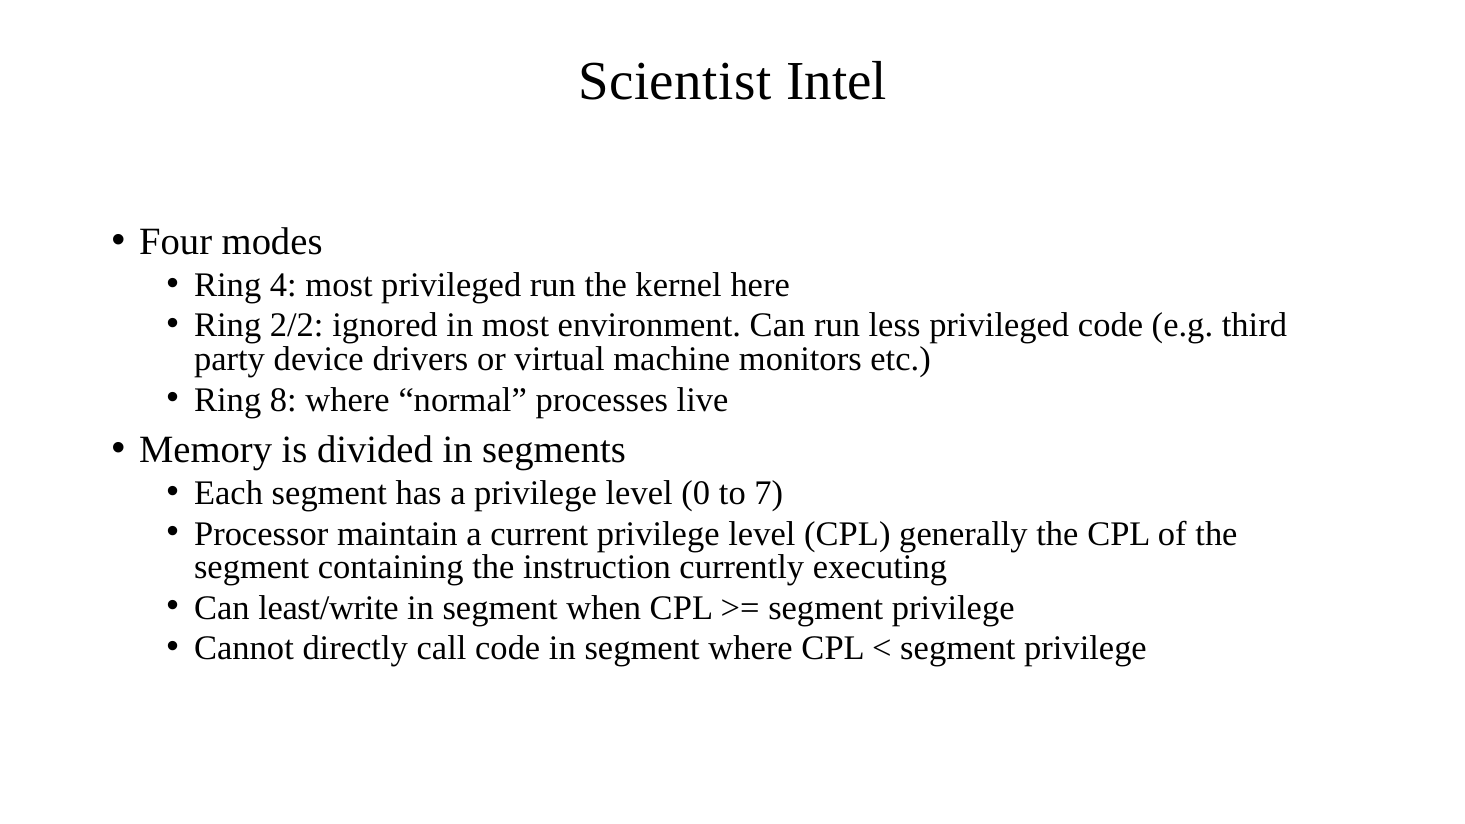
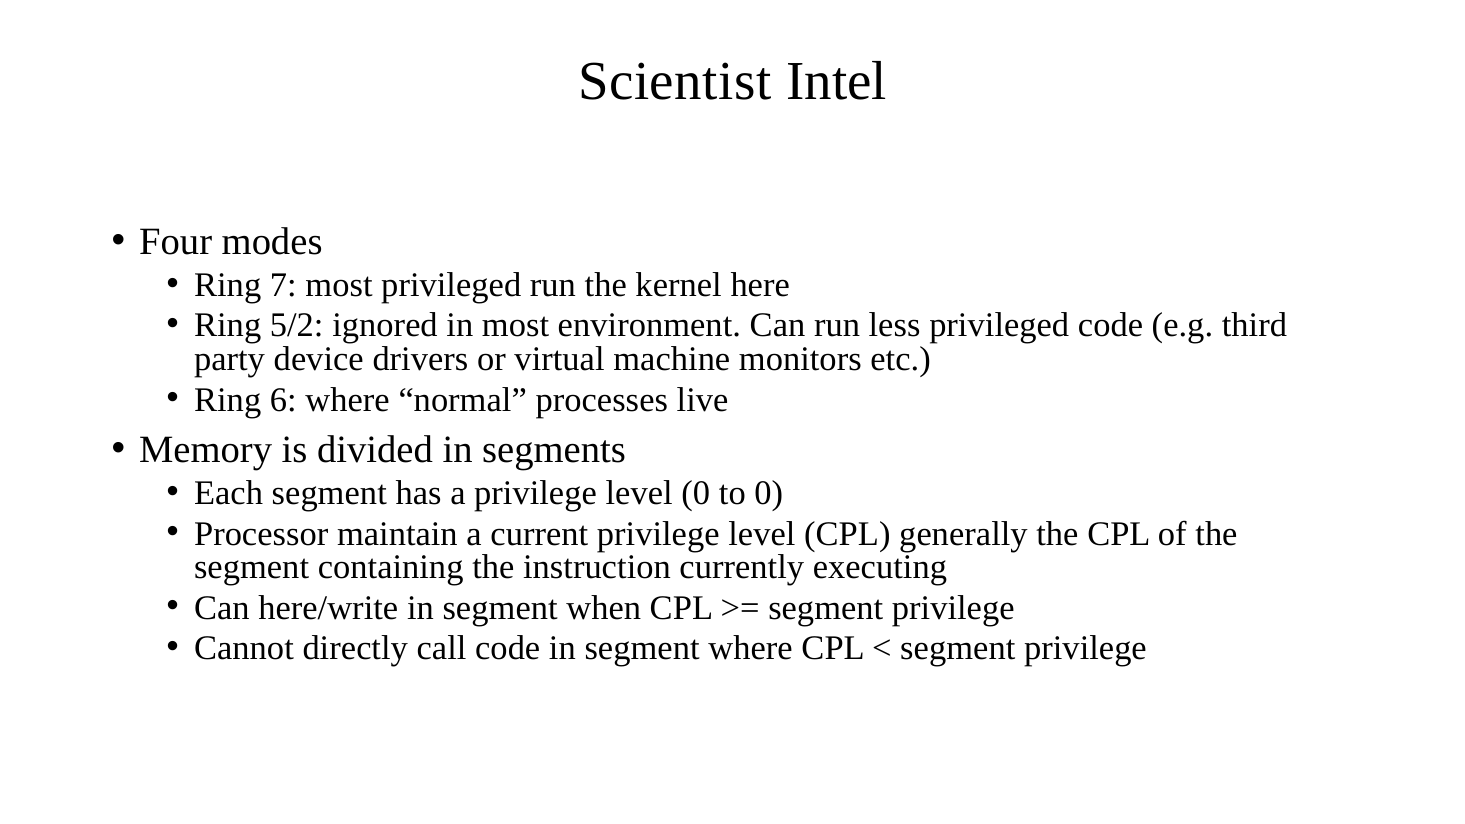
4: 4 -> 7
2/2: 2/2 -> 5/2
8: 8 -> 6
to 7: 7 -> 0
least/write: least/write -> here/write
